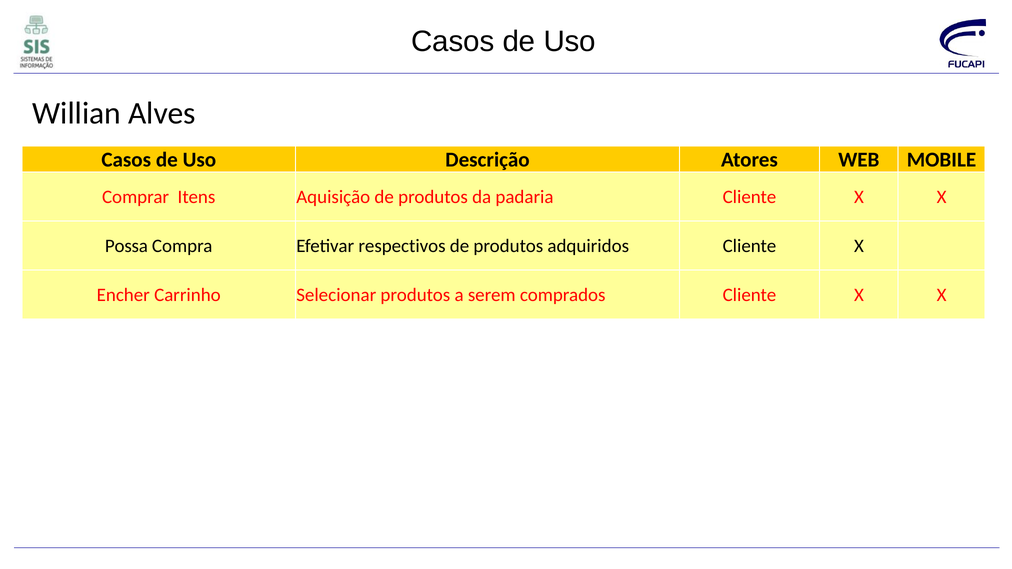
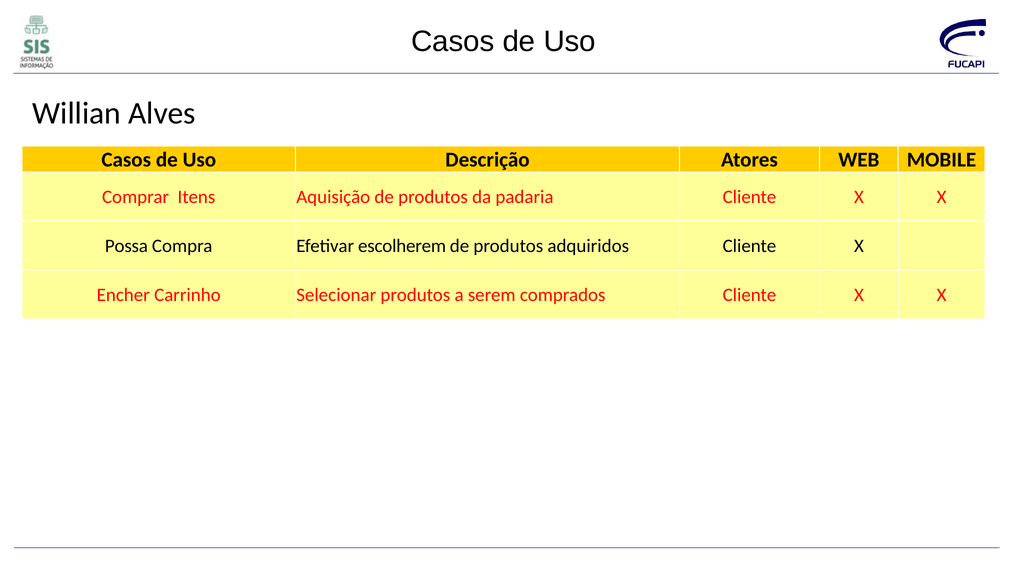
respectivos: respectivos -> escolherem
